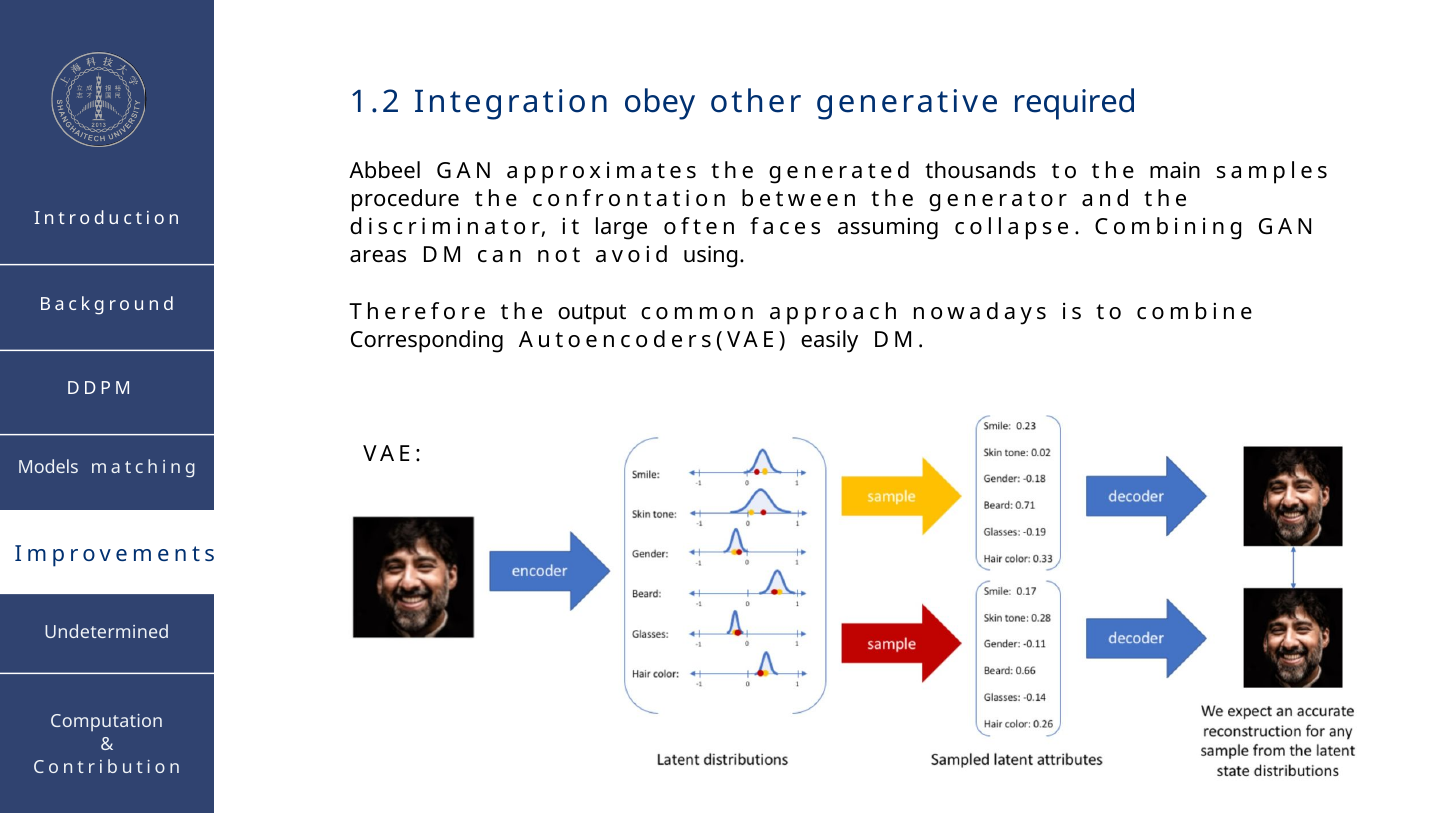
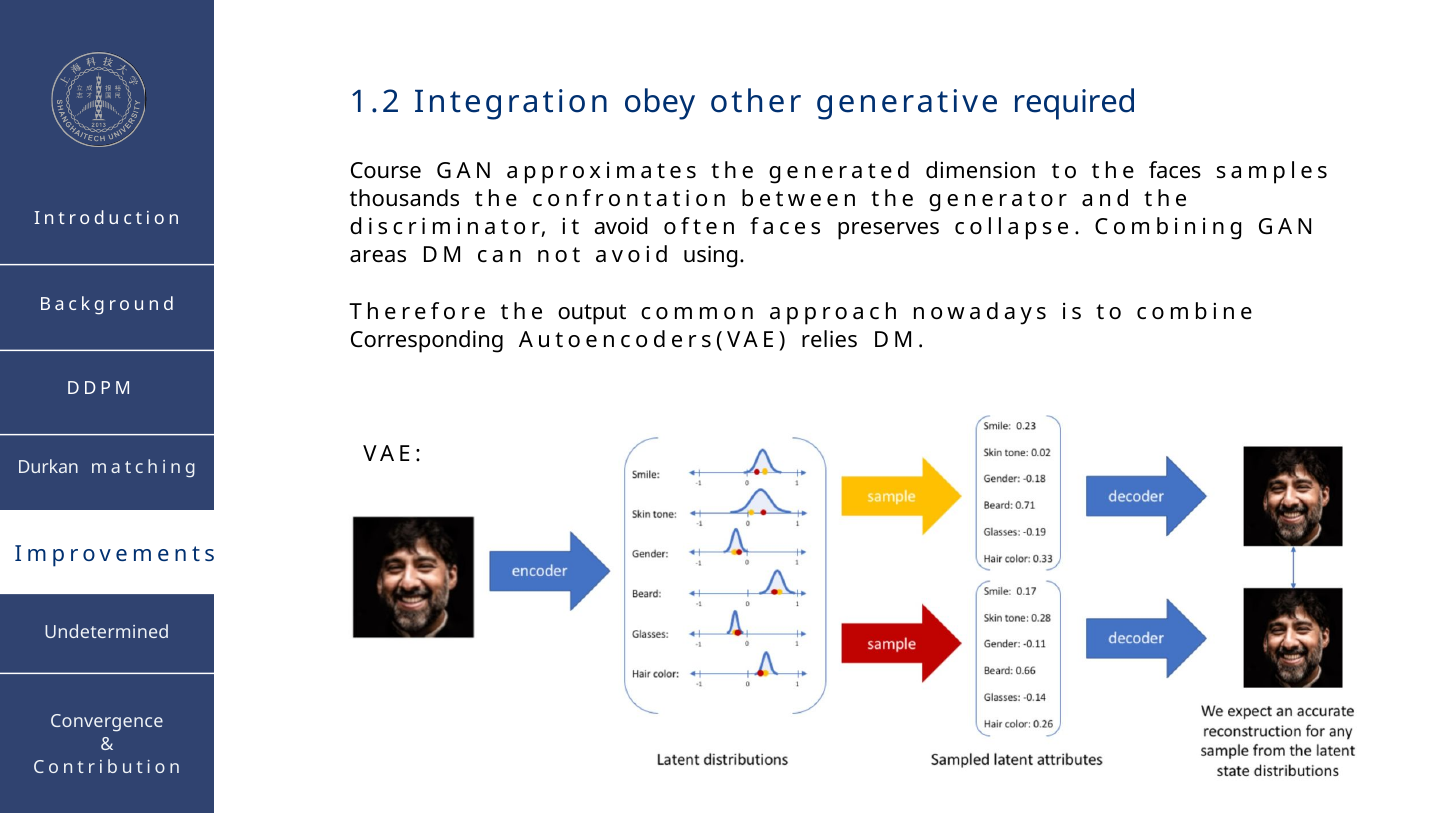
Abbeel: Abbeel -> Course
thousands: thousands -> dimension
the main: main -> faces
procedure: procedure -> thousands
it large: large -> avoid
assuming: assuming -> preserves
easily: easily -> relies
Models: Models -> Durkan
Computation: Computation -> Convergence
